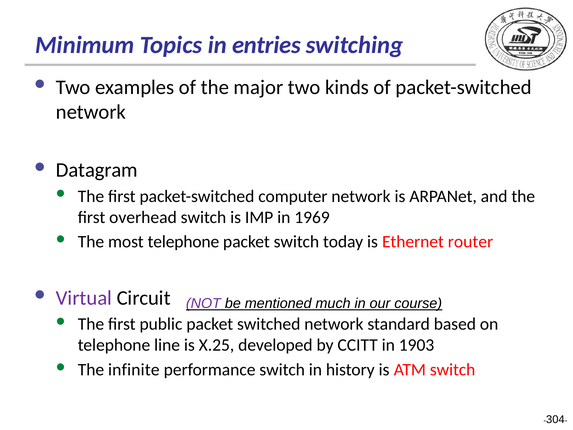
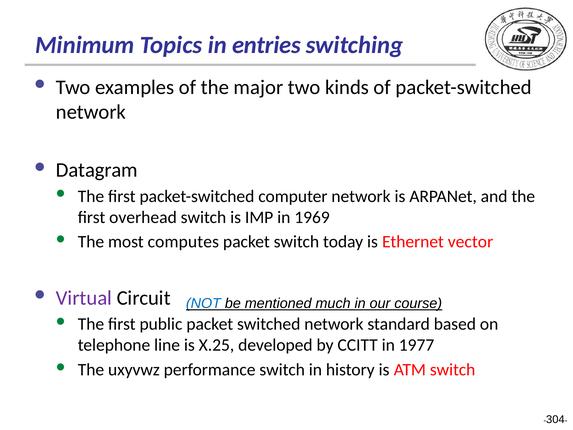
most telephone: telephone -> computes
router: router -> vector
NOT colour: purple -> blue
1903: 1903 -> 1977
infinite: infinite -> uxyvwz
